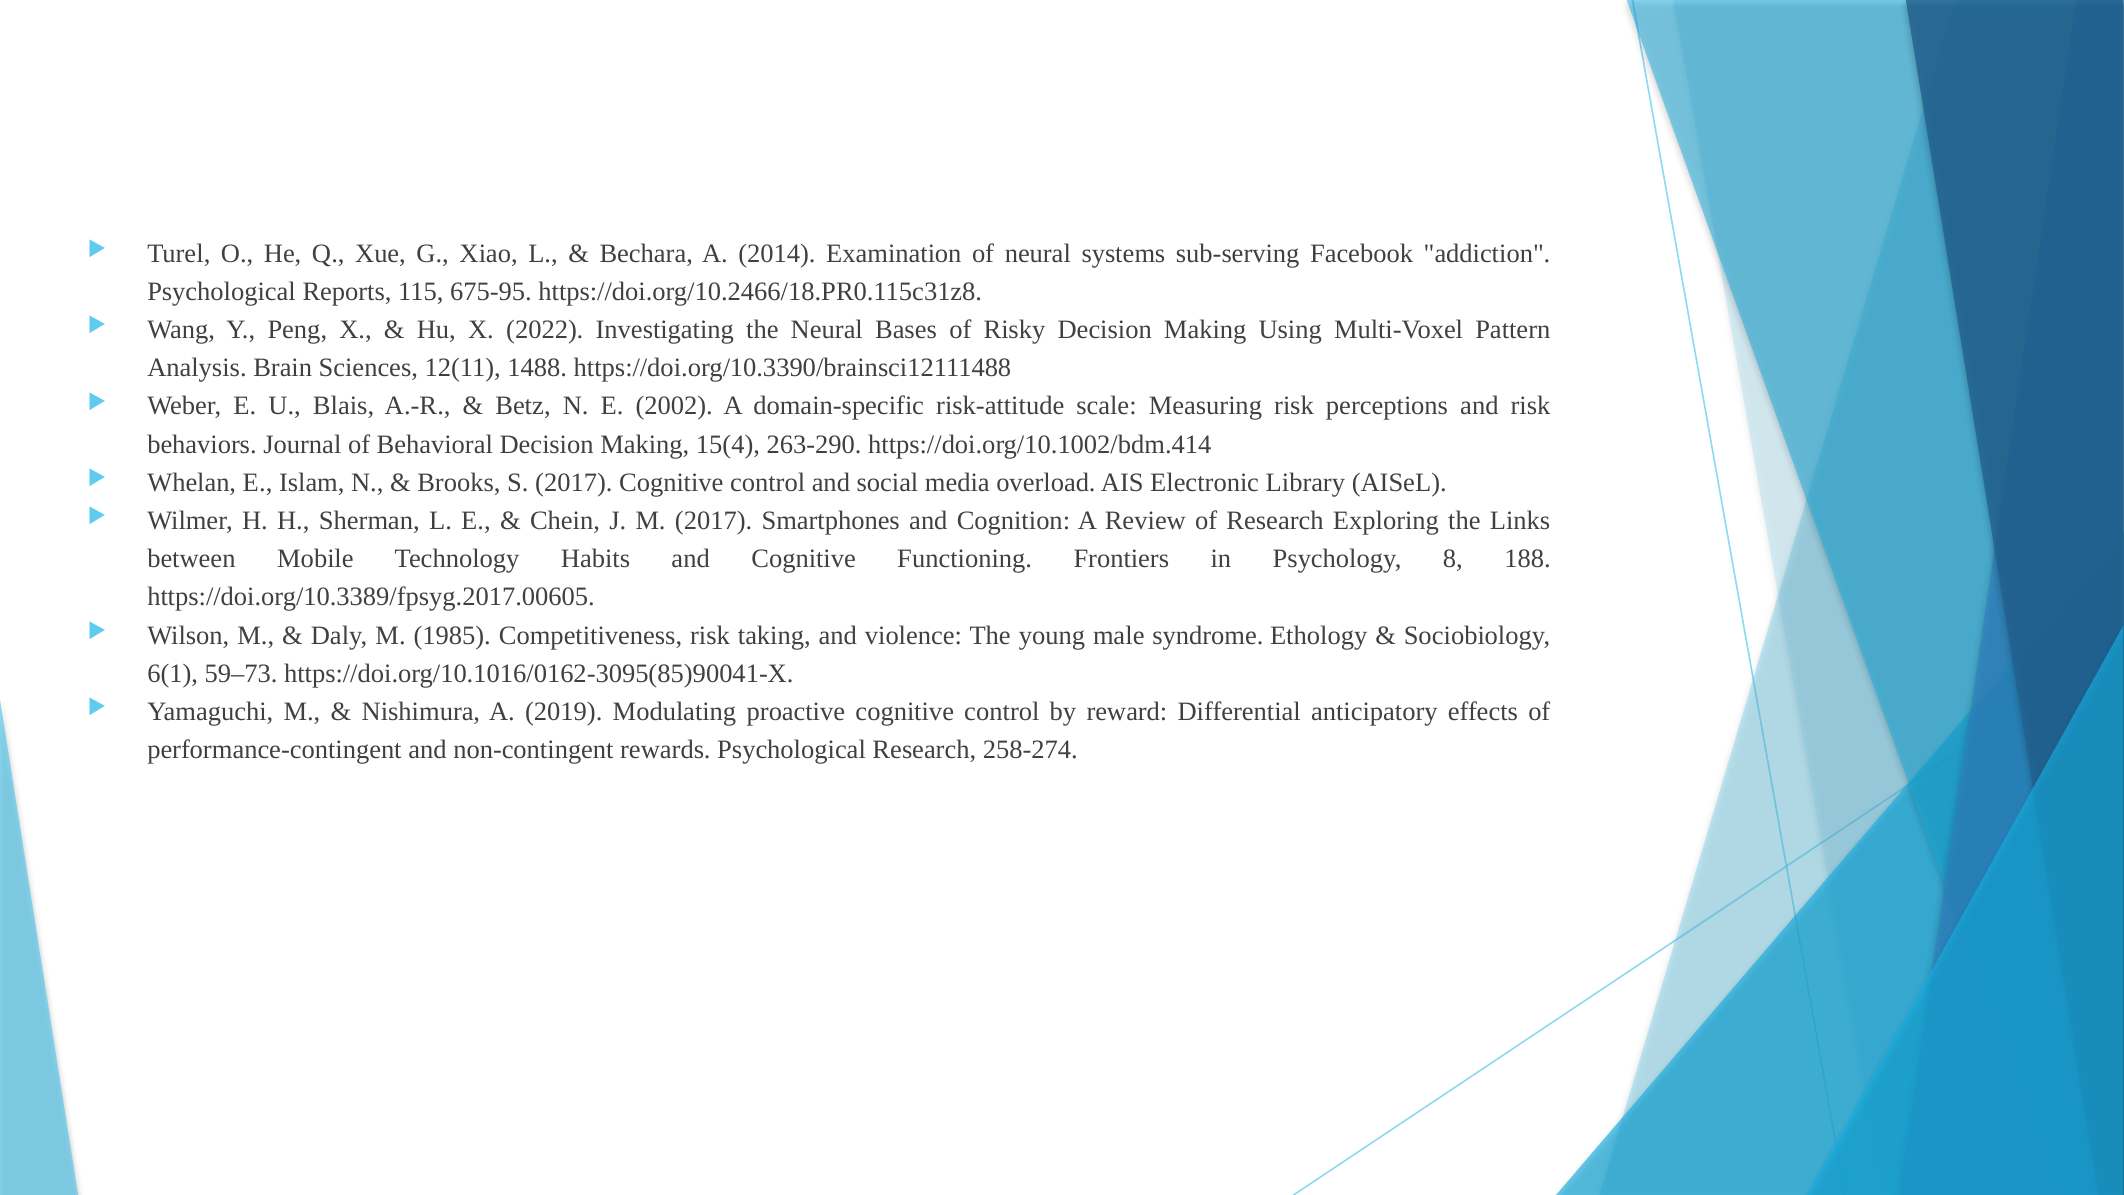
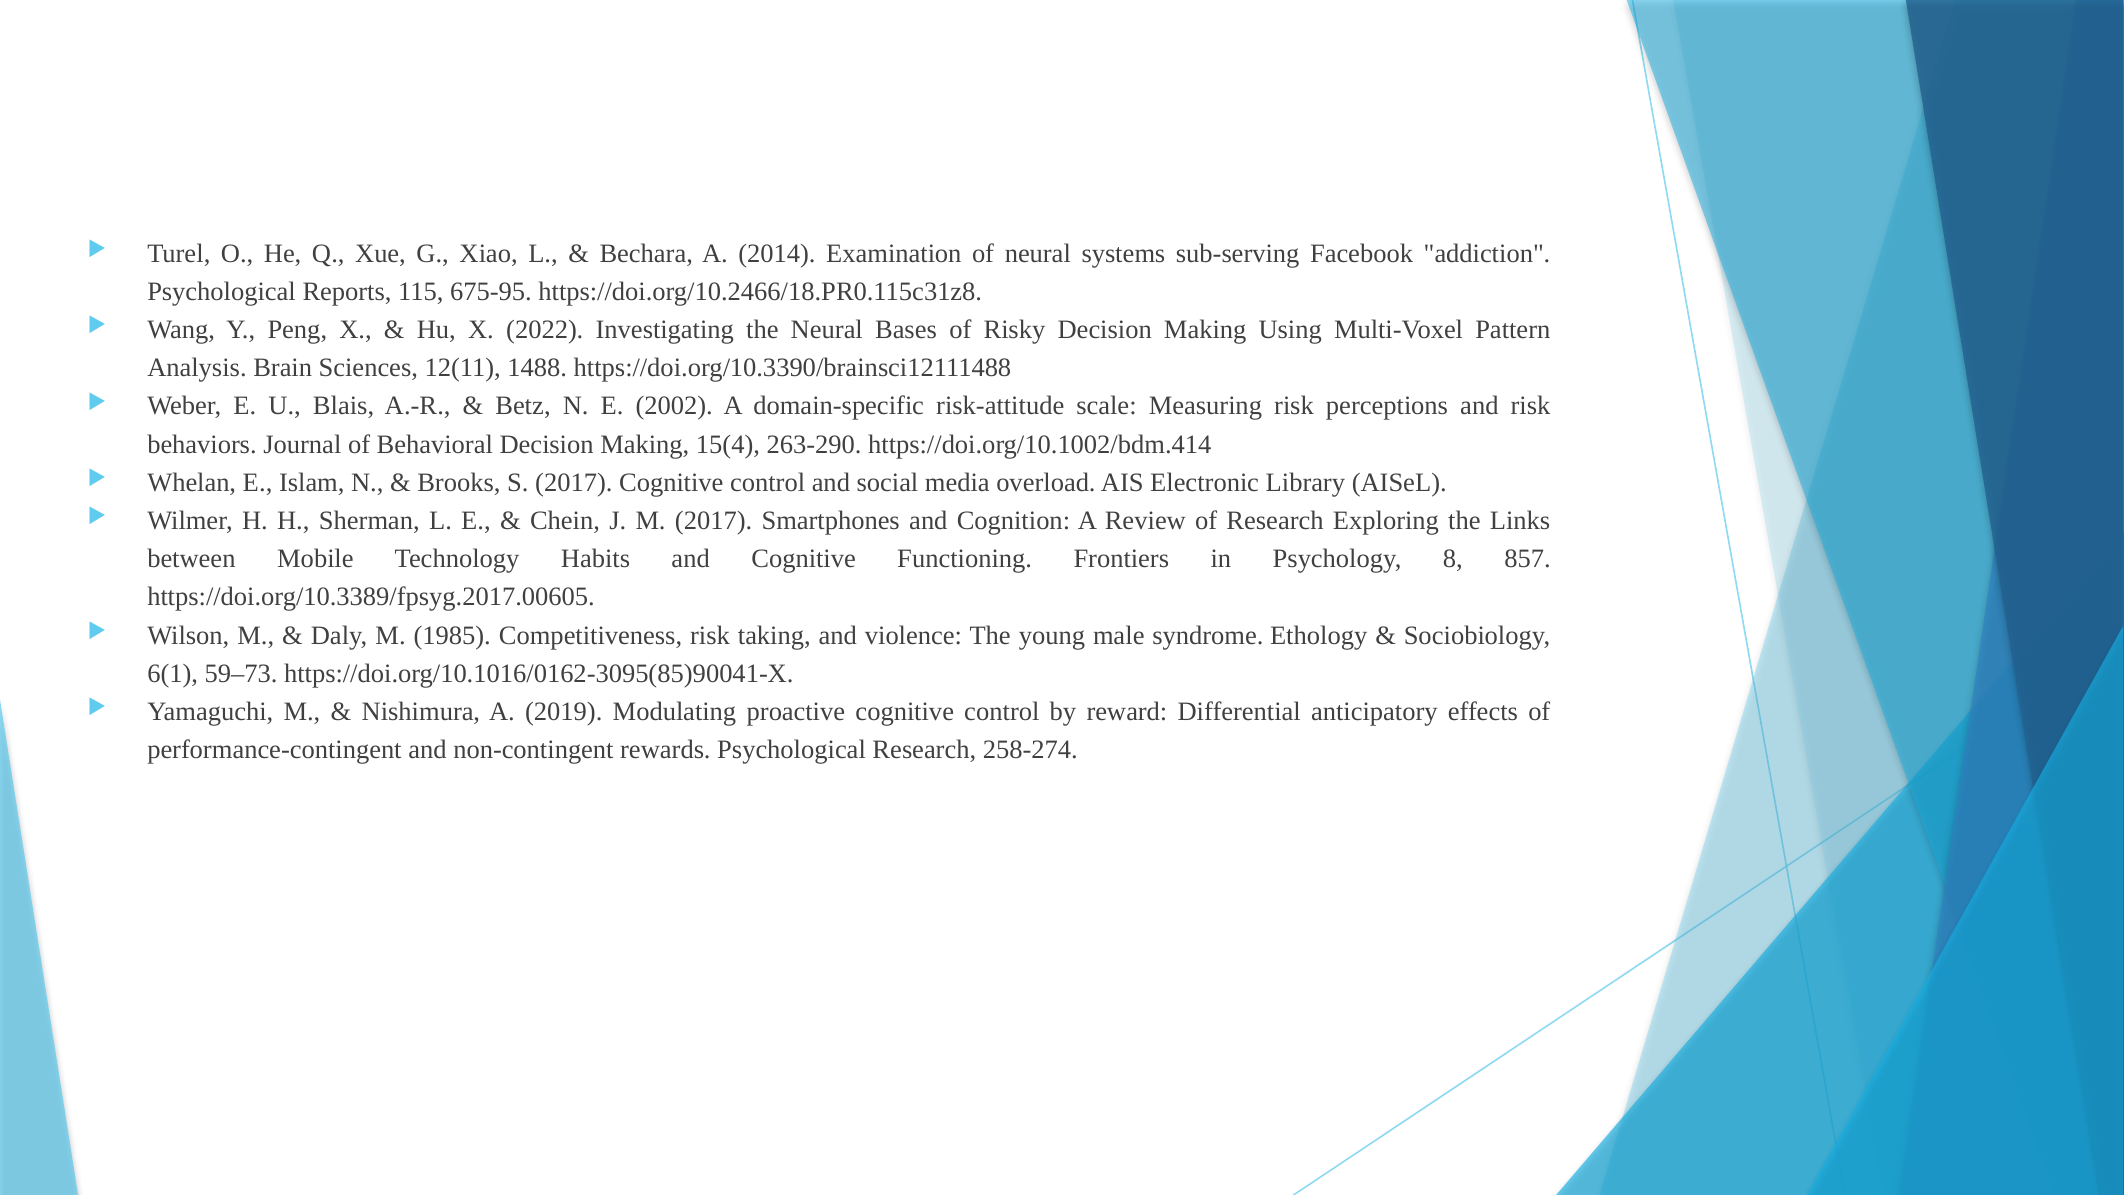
188: 188 -> 857
